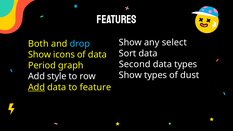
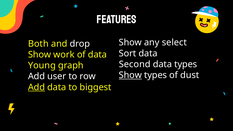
drop colour: light blue -> white
icons: icons -> work
Period: Period -> Young
Show at (130, 75) underline: none -> present
style: style -> user
feature: feature -> biggest
